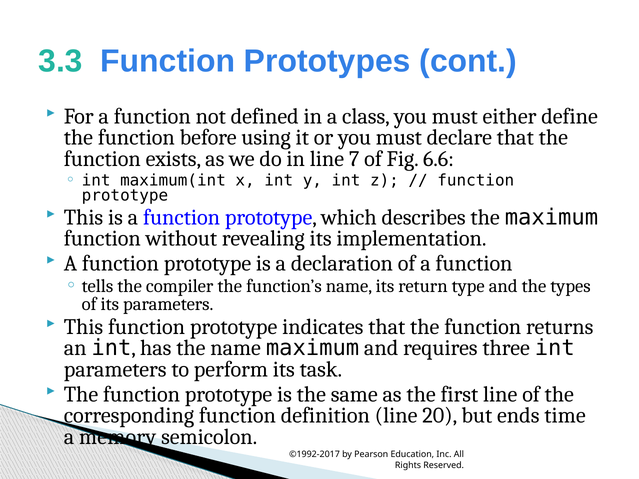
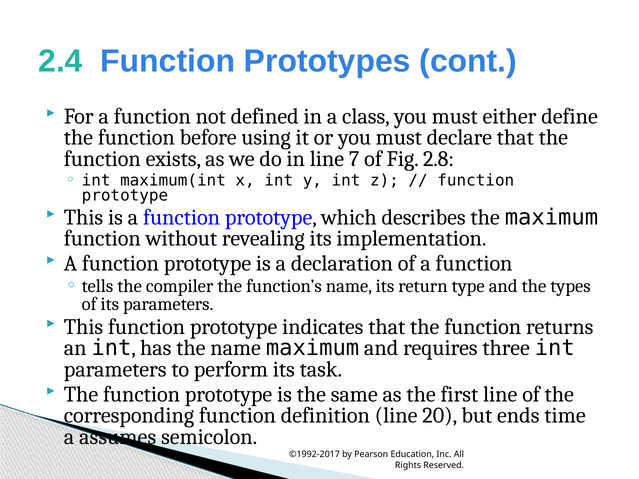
3.3: 3.3 -> 2.4
6.6: 6.6 -> 2.8
memory: memory -> assumes
